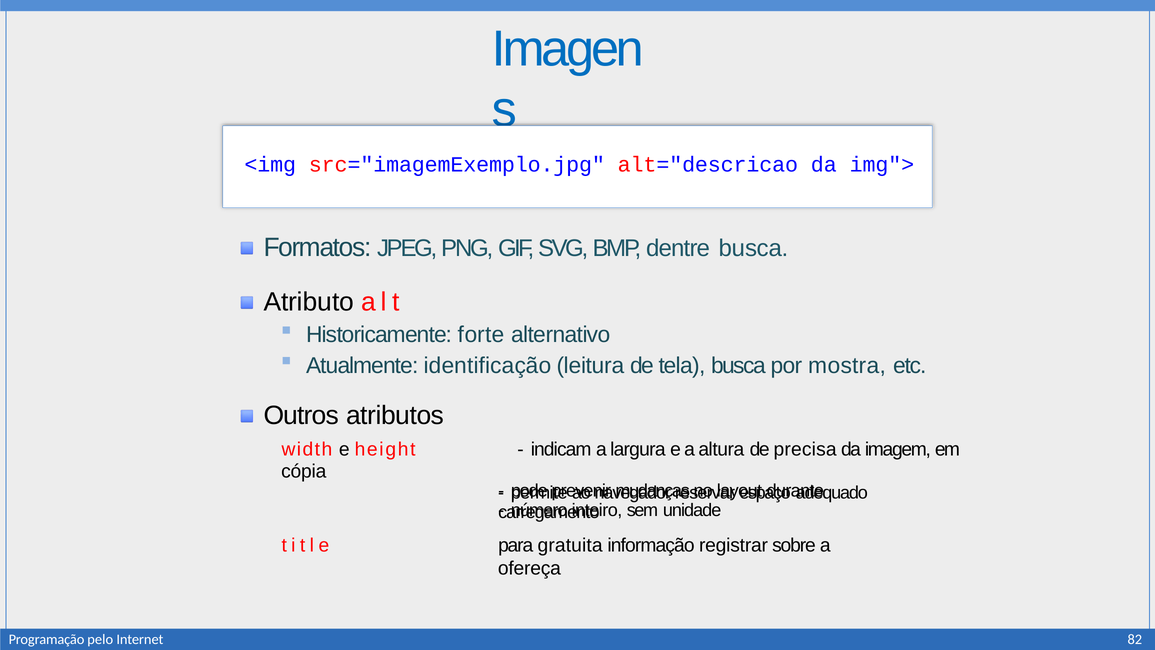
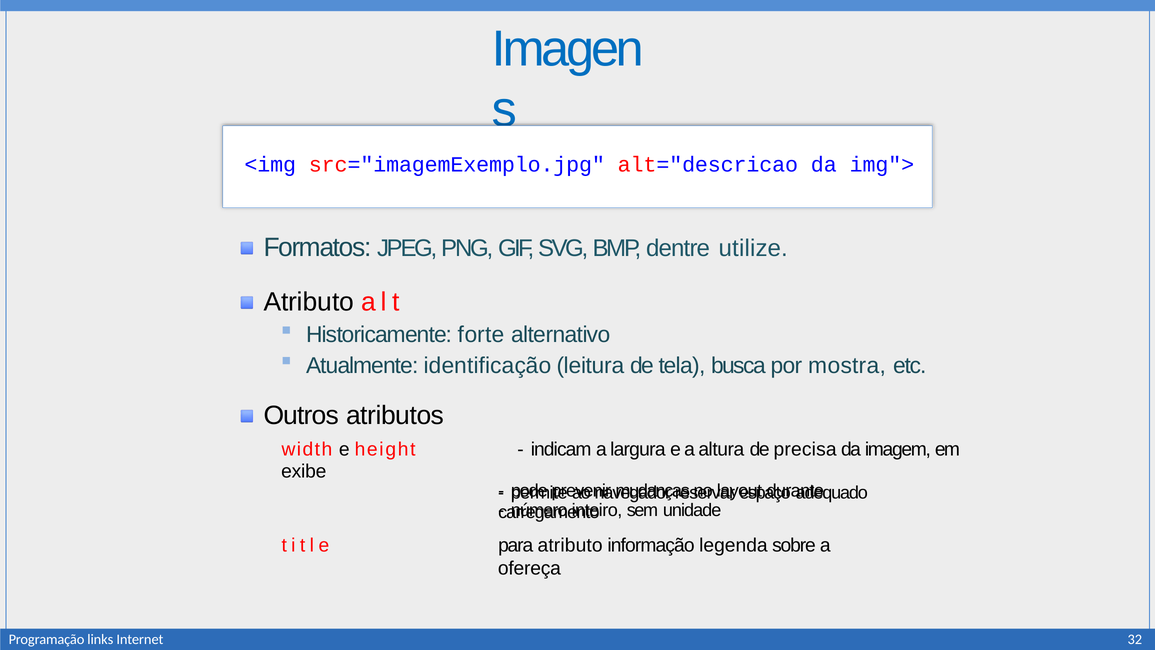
dentre busca: busca -> utilize
cópia: cópia -> exibe
para gratuita: gratuita -> atributo
registrar: registrar -> legenda
pelo: pelo -> links
82: 82 -> 32
